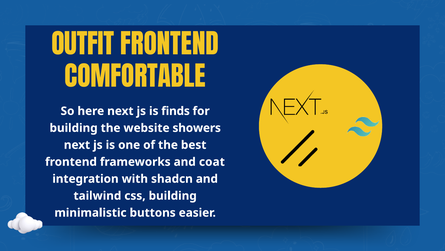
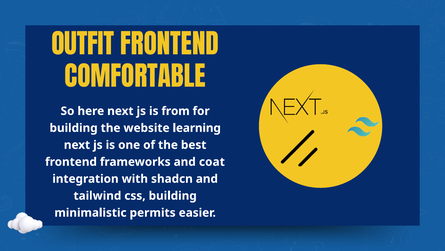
finds: finds -> from
showers: showers -> learning
buttons: buttons -> permits
